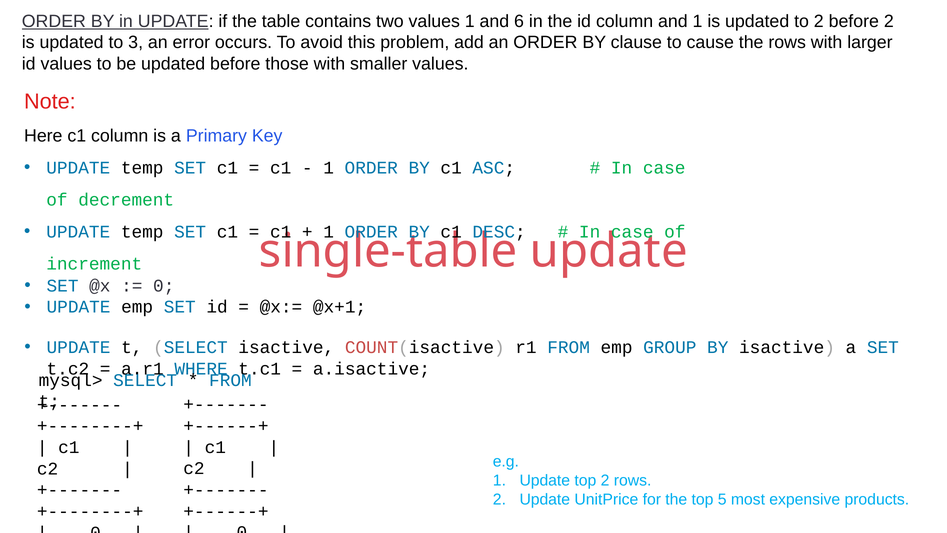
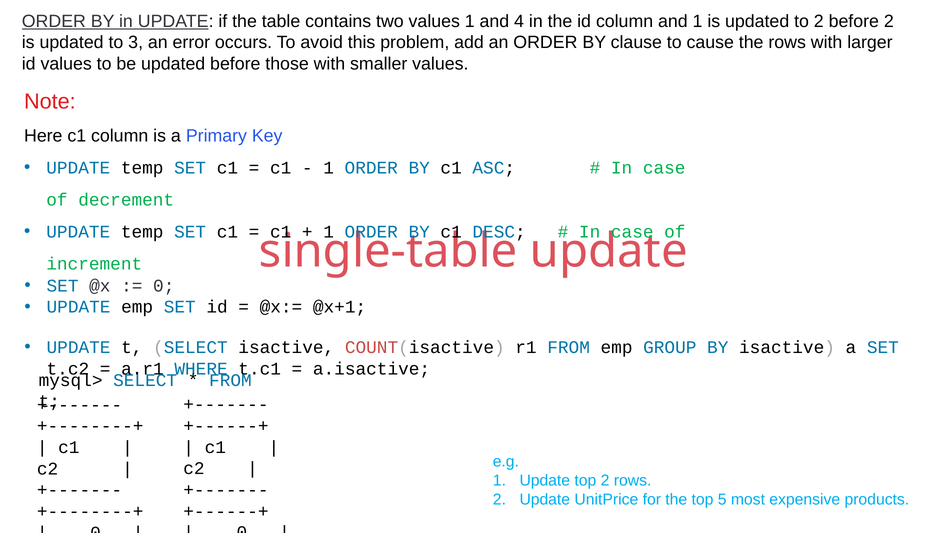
and 6: 6 -> 4
